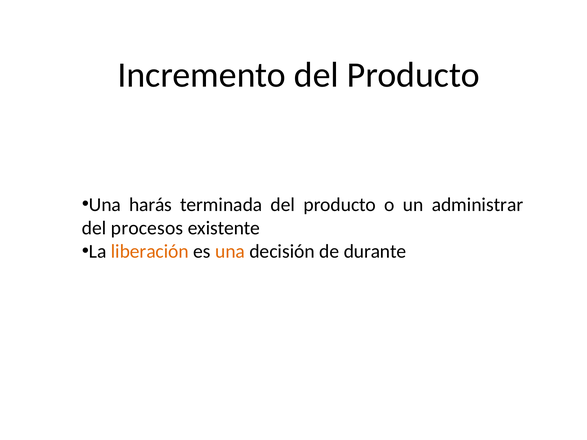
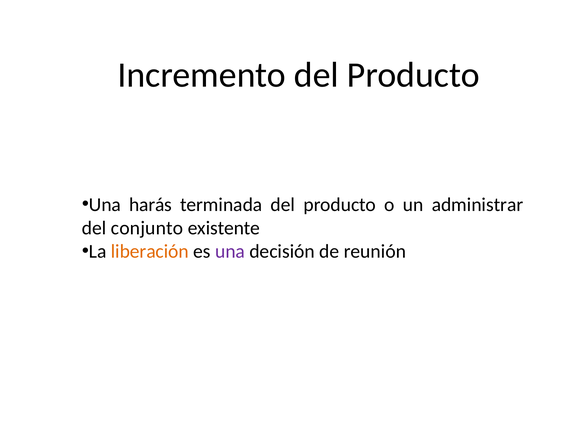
procesos: procesos -> conjunto
una at (230, 252) colour: orange -> purple
durante: durante -> reunión
